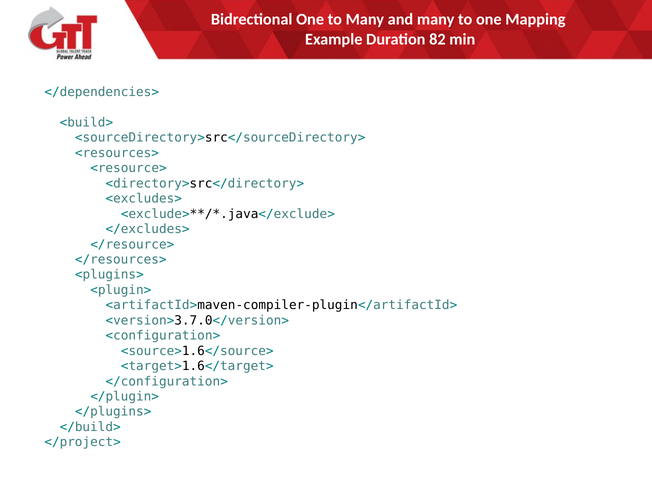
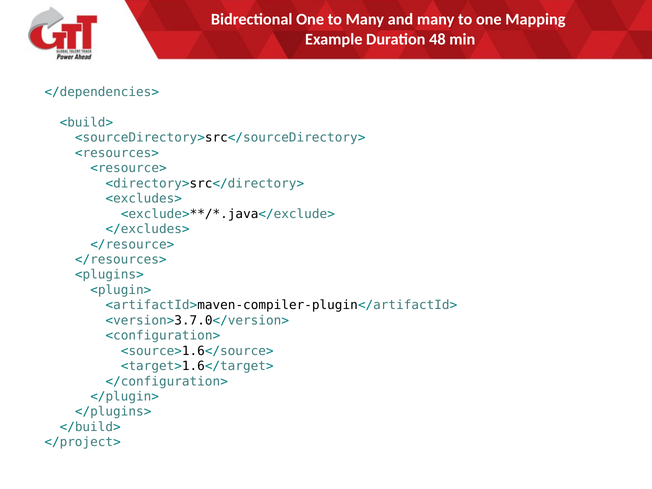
82: 82 -> 48
